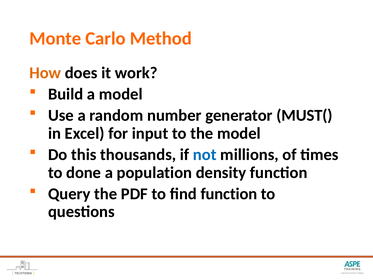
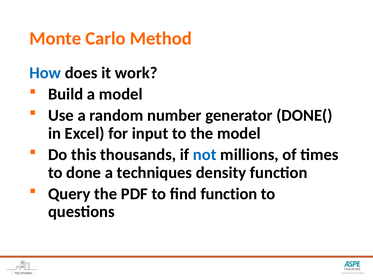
How colour: orange -> blue
MUST(: MUST( -> DONE(
population: population -> techniques
